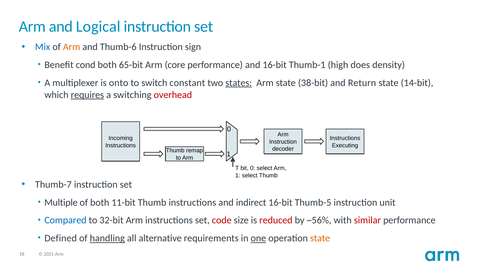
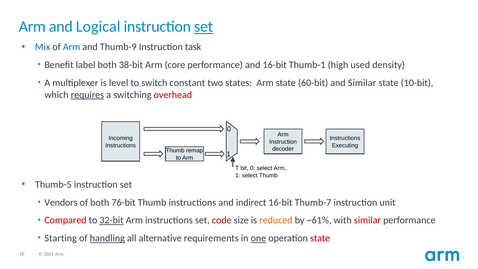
set at (204, 27) underline: none -> present
Arm at (72, 47) colour: orange -> blue
Thumb-6: Thumb-6 -> Thumb-9
sign: sign -> task
cond: cond -> label
65-bit: 65-bit -> 38-bit
does: does -> used
onto: onto -> level
states underline: present -> none
38-bit: 38-bit -> 60-bit
and Return: Return -> Similar
14-bit: 14-bit -> 10-bit
Thumb-7: Thumb-7 -> Thumb-5
Multiple: Multiple -> Vendors
11-bit: 11-bit -> 76-bit
Thumb-5: Thumb-5 -> Thumb-7
Compared colour: blue -> red
32-bit underline: none -> present
reduced colour: red -> orange
~56%: ~56% -> ~61%
Defined: Defined -> Starting
state at (320, 238) colour: orange -> red
